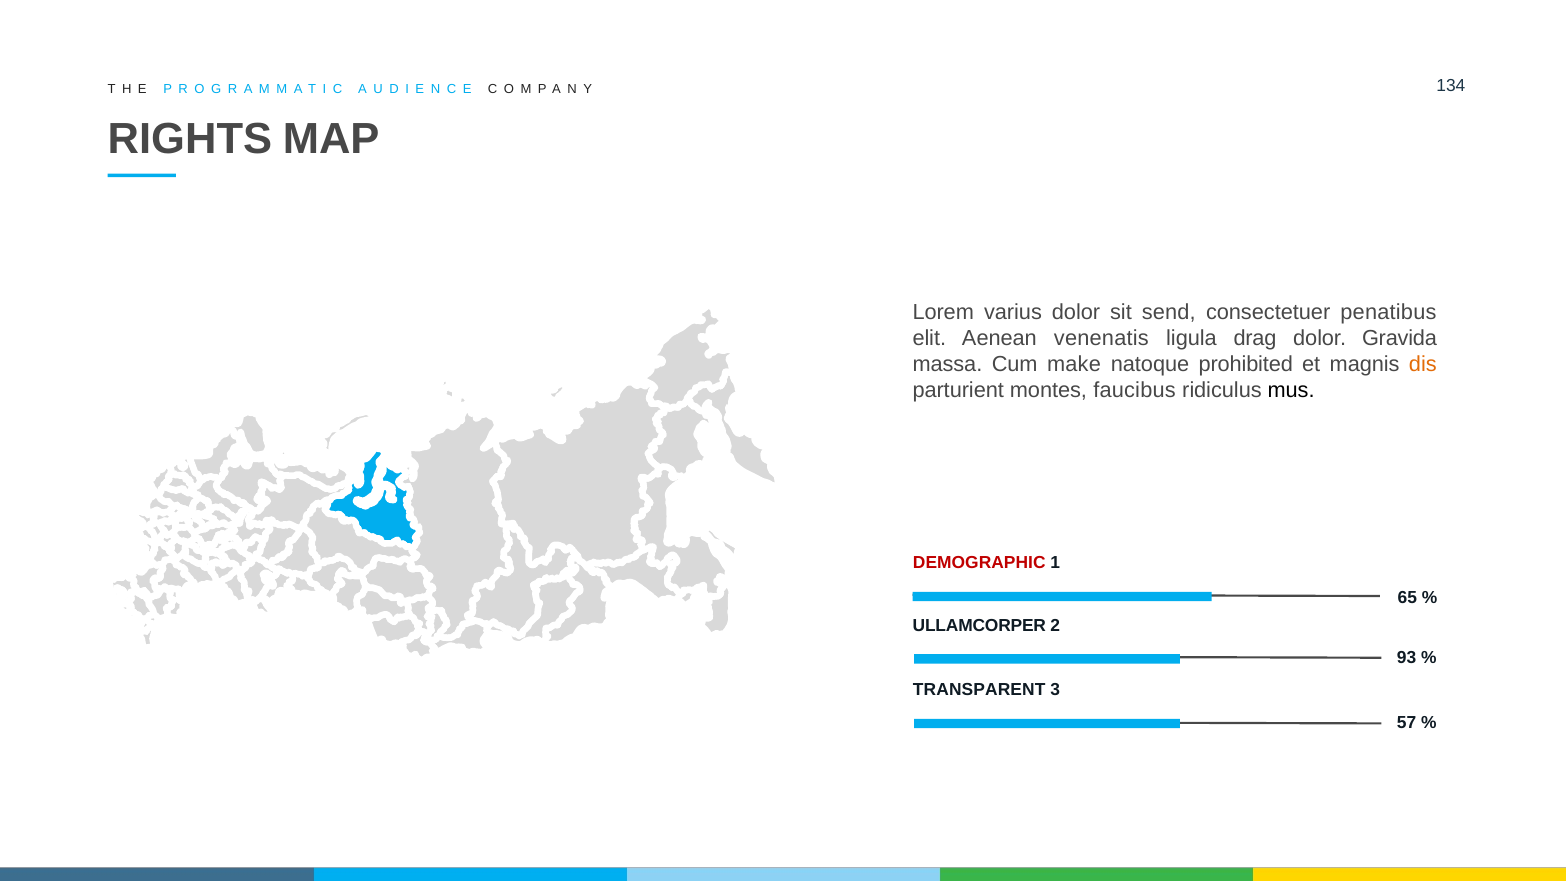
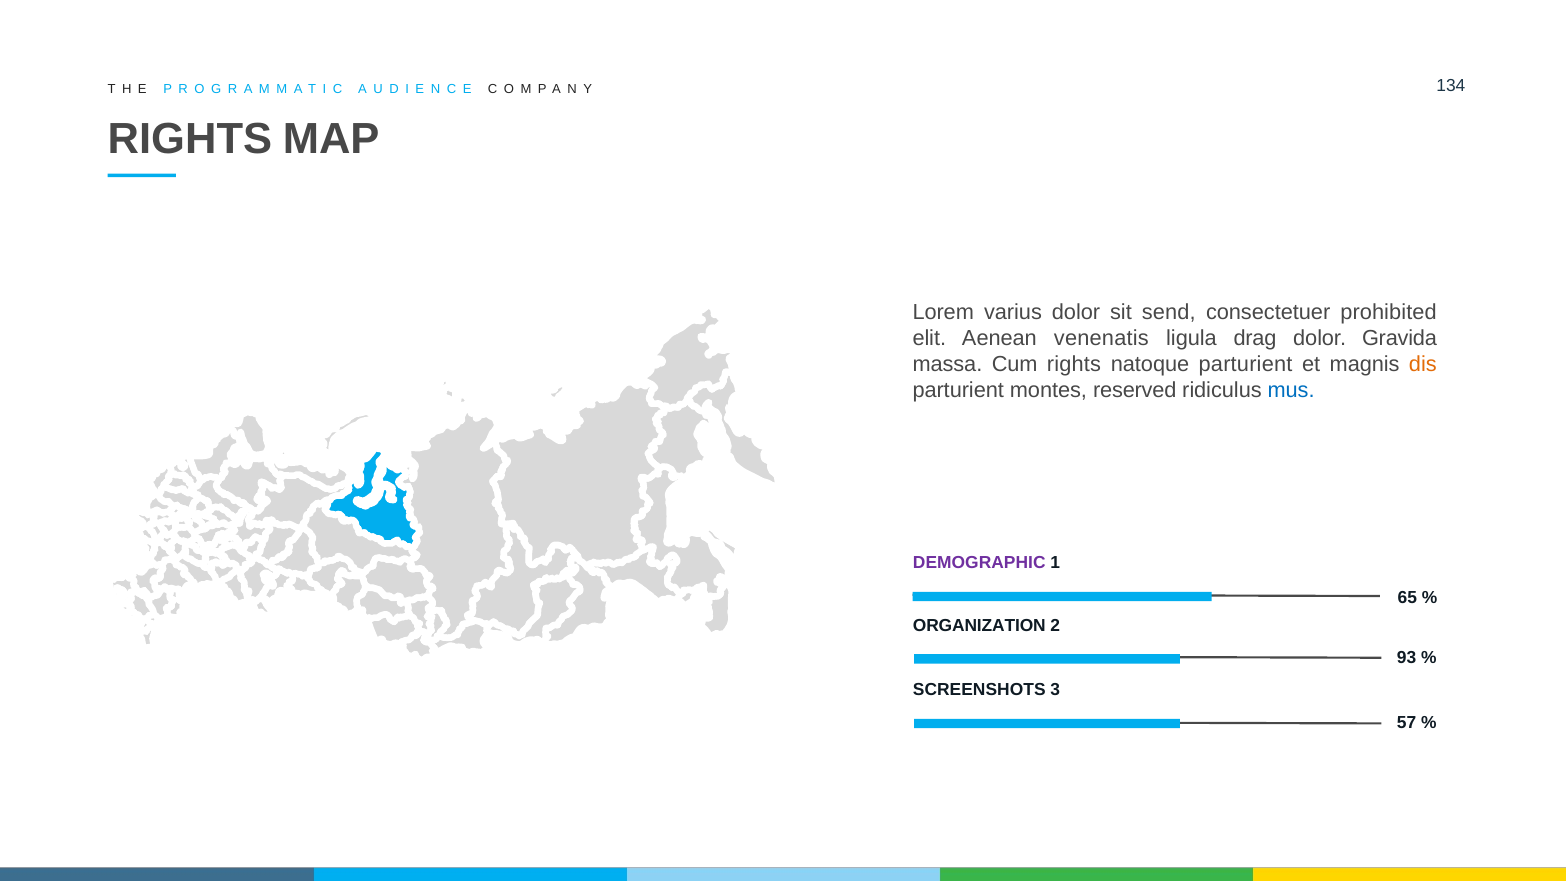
penatibus: penatibus -> prohibited
Cum make: make -> rights
natoque prohibited: prohibited -> parturient
faucibus: faucibus -> reserved
mus colour: black -> blue
DEMOGRAPHIC colour: red -> purple
ULLAMCORPER: ULLAMCORPER -> ORGANIZATION
TRANSPARENT: TRANSPARENT -> SCREENSHOTS
